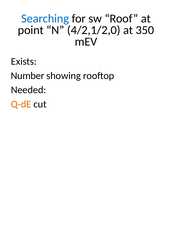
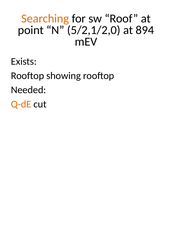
Searching colour: blue -> orange
4/2,1/2,0: 4/2,1/2,0 -> 5/2,1/2,0
350: 350 -> 894
Number at (28, 76): Number -> Rooftop
